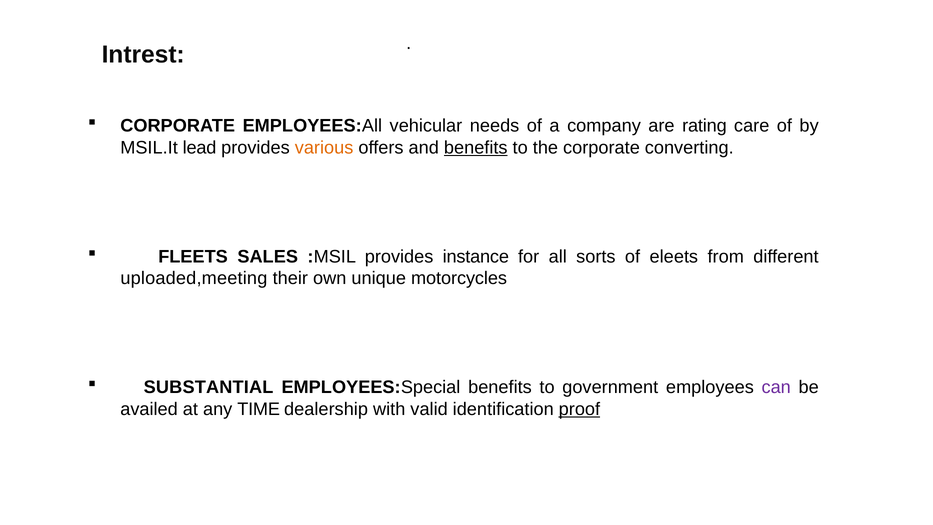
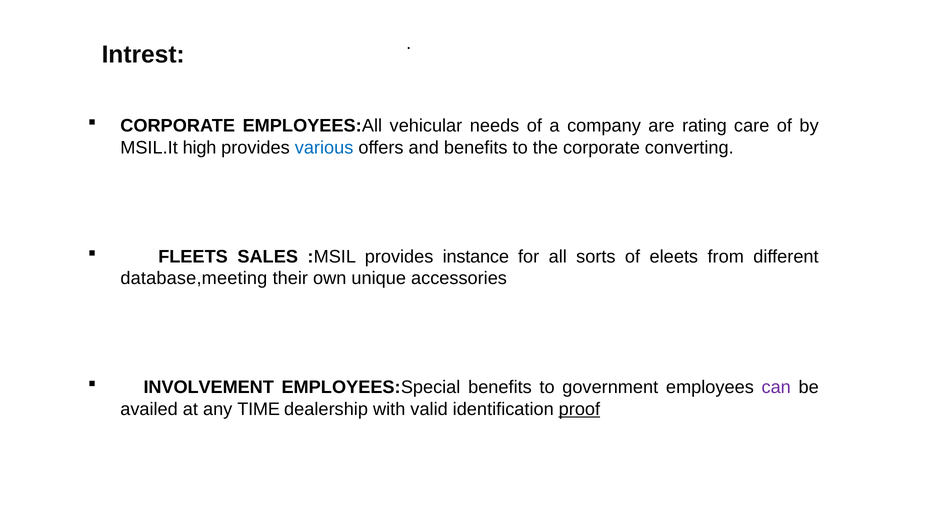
lead: lead -> high
various colour: orange -> blue
benefits at (476, 148) underline: present -> none
uploaded,meeting: uploaded,meeting -> database,meeting
motorcycles: motorcycles -> accessories
SUBSTANTIAL: SUBSTANTIAL -> INVOLVEMENT
